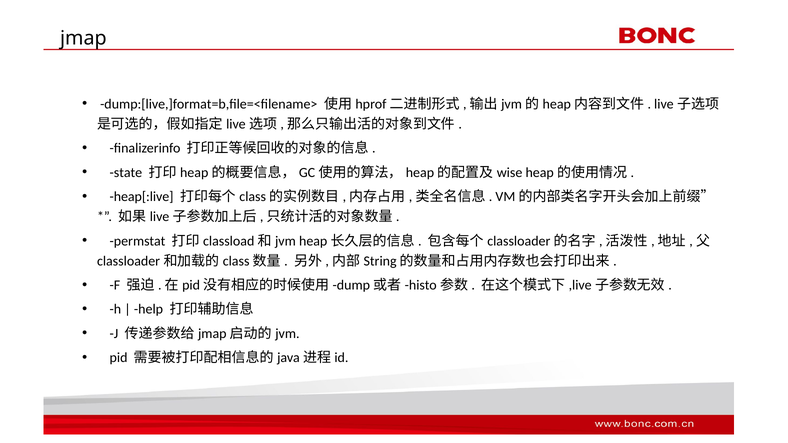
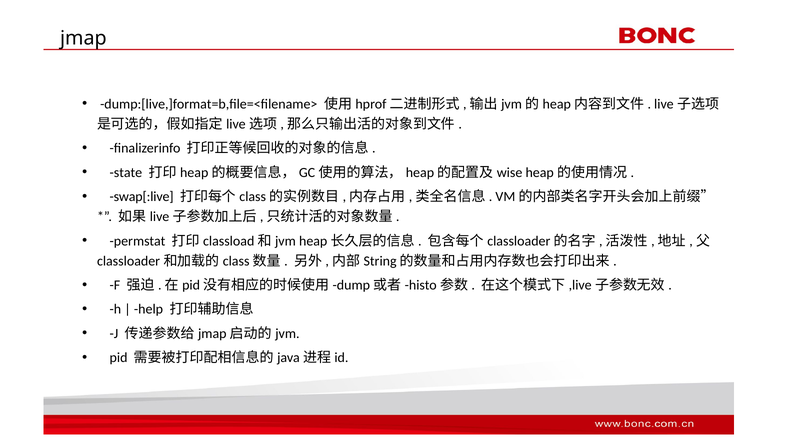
heap[:live: heap[:live -> swap[:live
